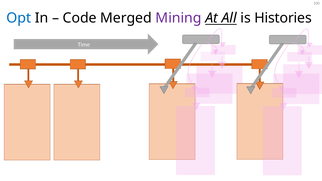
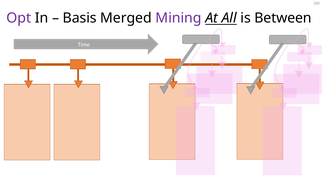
Opt colour: blue -> purple
Code: Code -> Basis
Histories: Histories -> Between
